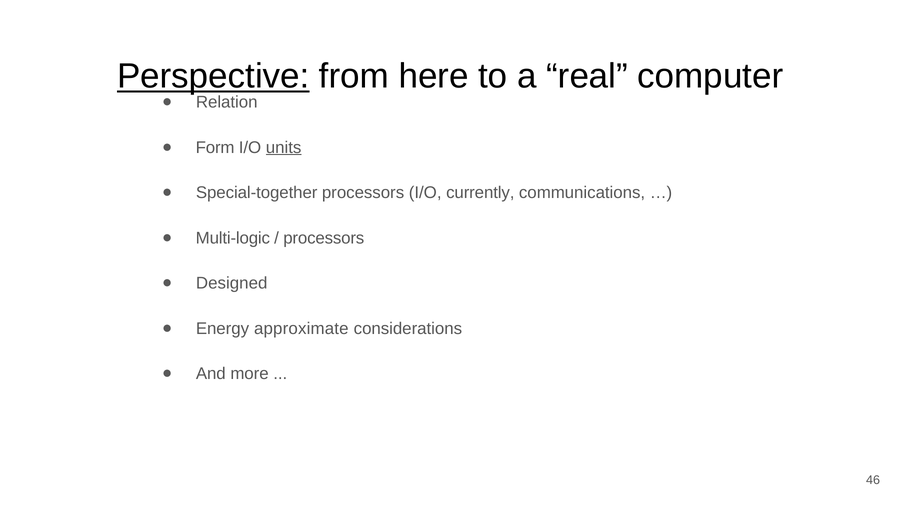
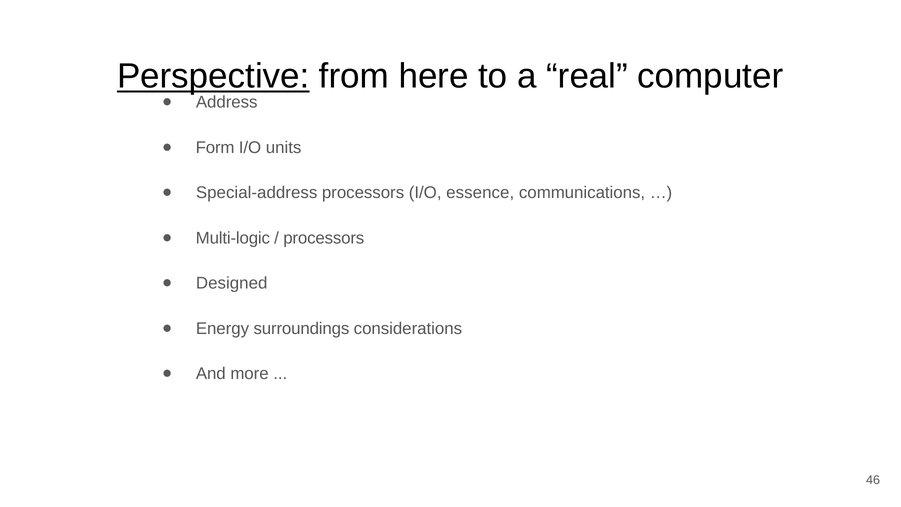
Relation: Relation -> Address
units underline: present -> none
Special-together: Special-together -> Special-address
currently: currently -> essence
approximate: approximate -> surroundings
